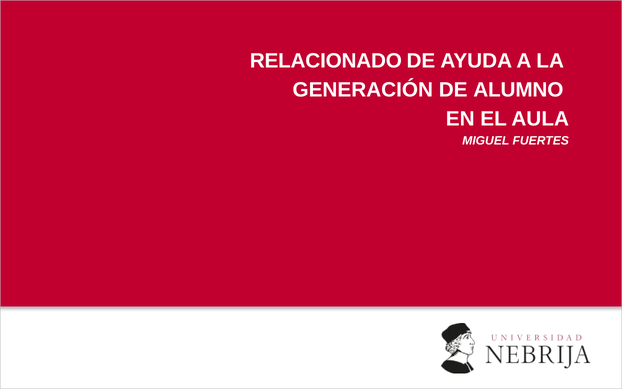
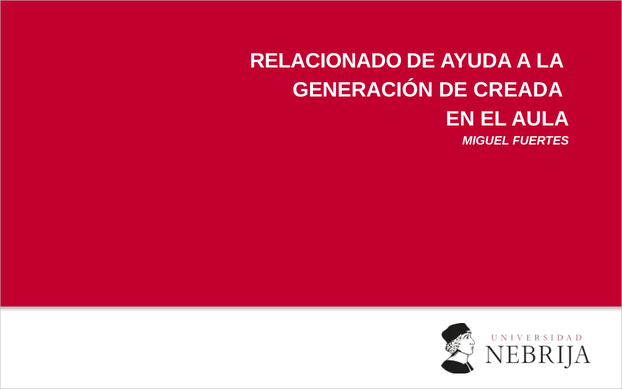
ALUMNO: ALUMNO -> CREADA
